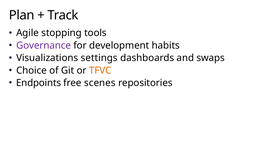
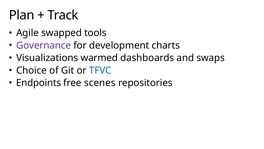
stopping: stopping -> swapped
habits: habits -> charts
settings: settings -> warmed
TFVC colour: orange -> blue
